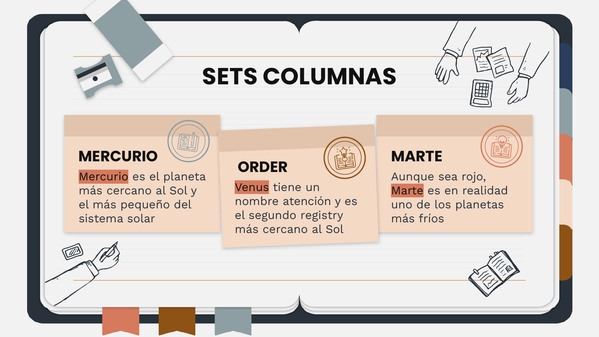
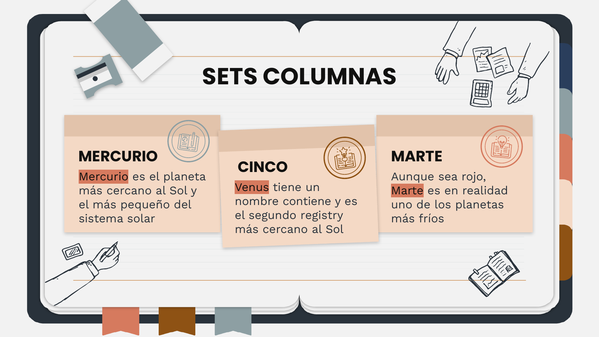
ORDER: ORDER -> CINCO
atención: atención -> contiene
